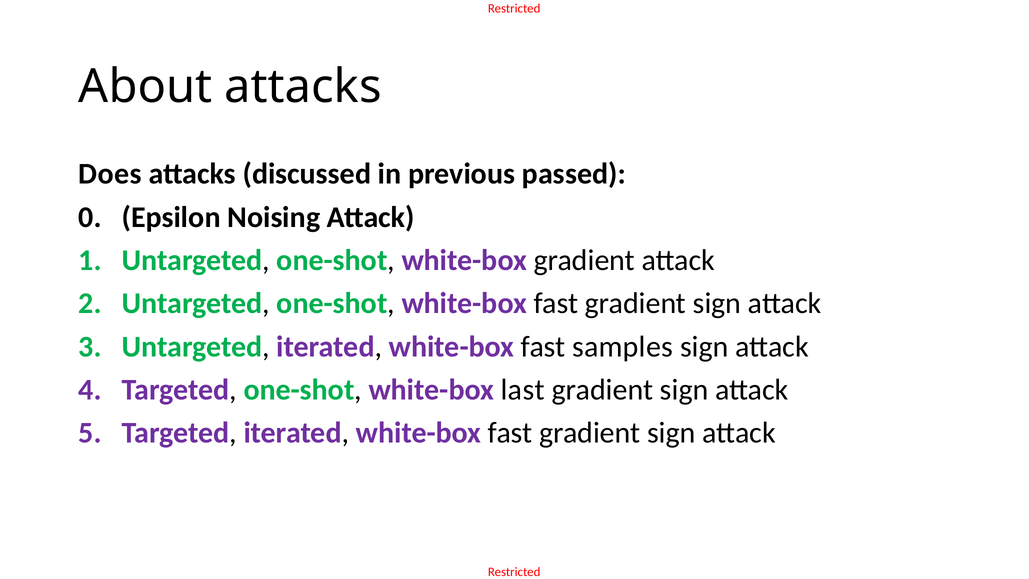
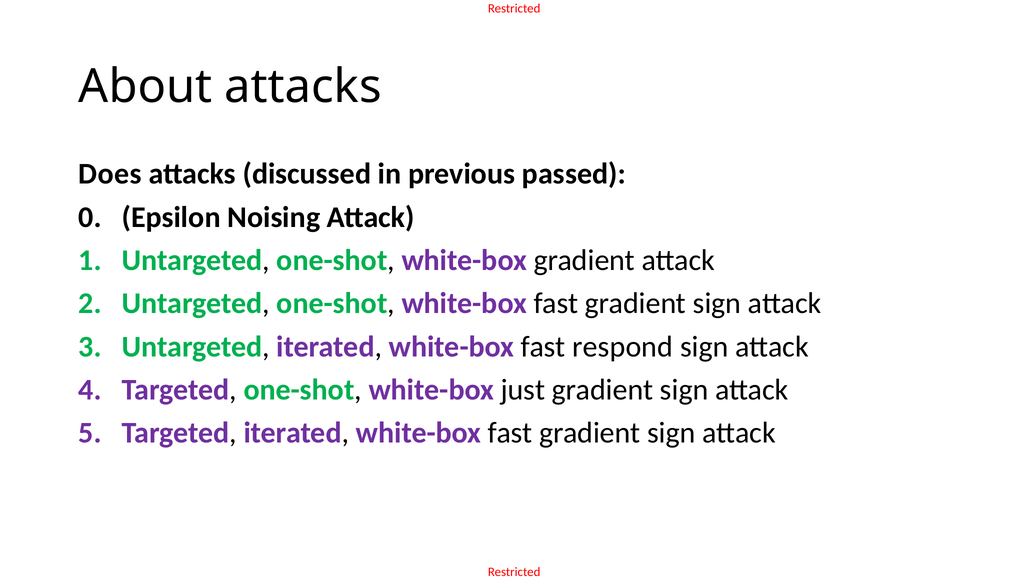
samples: samples -> respond
last: last -> just
